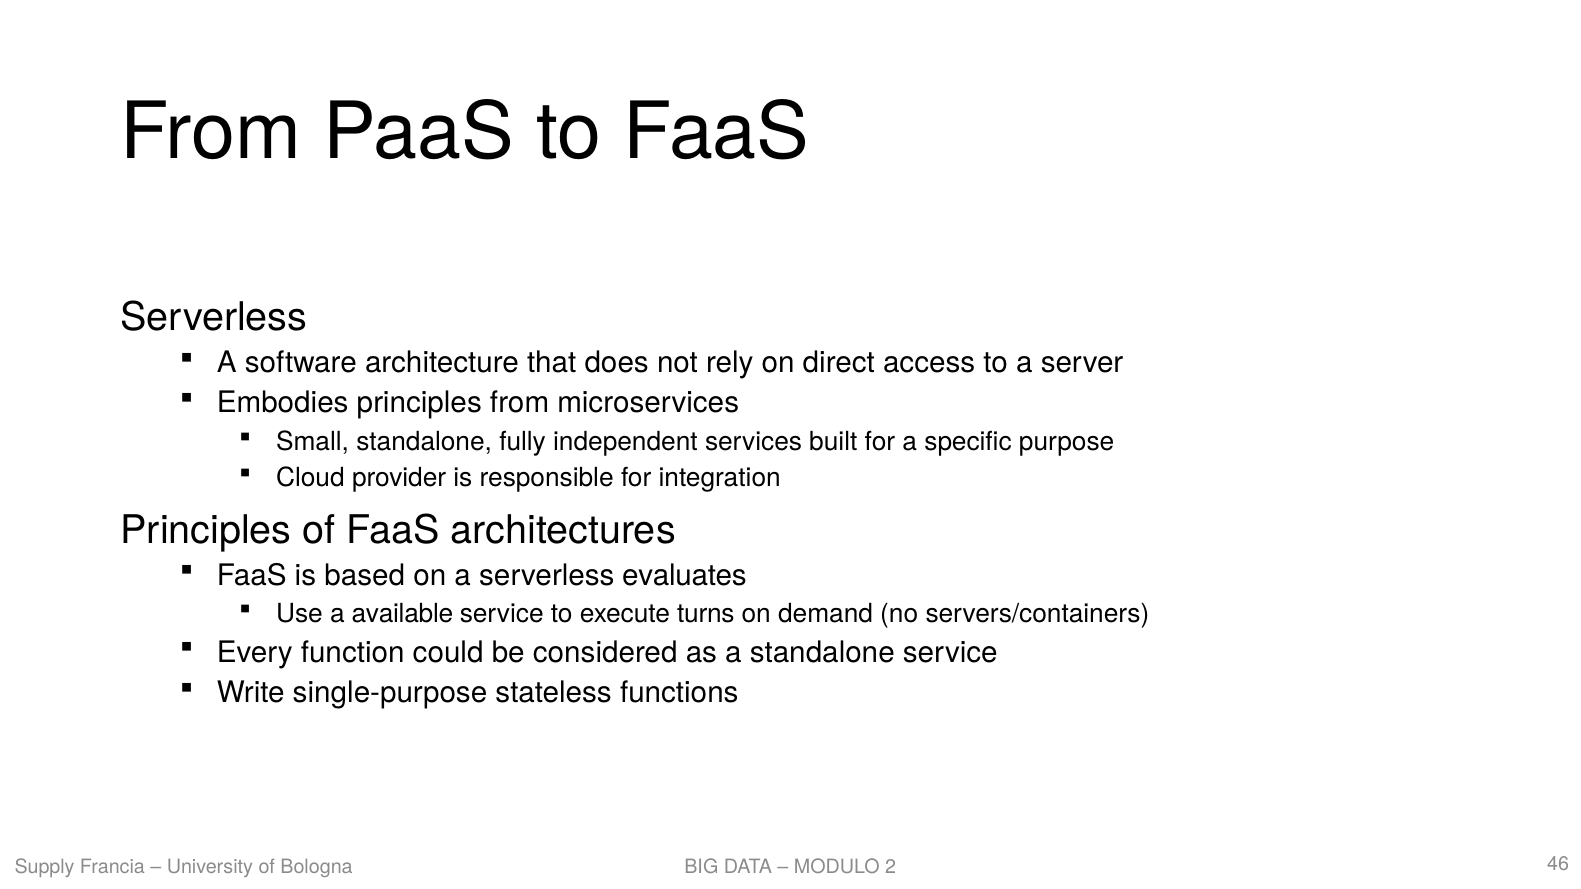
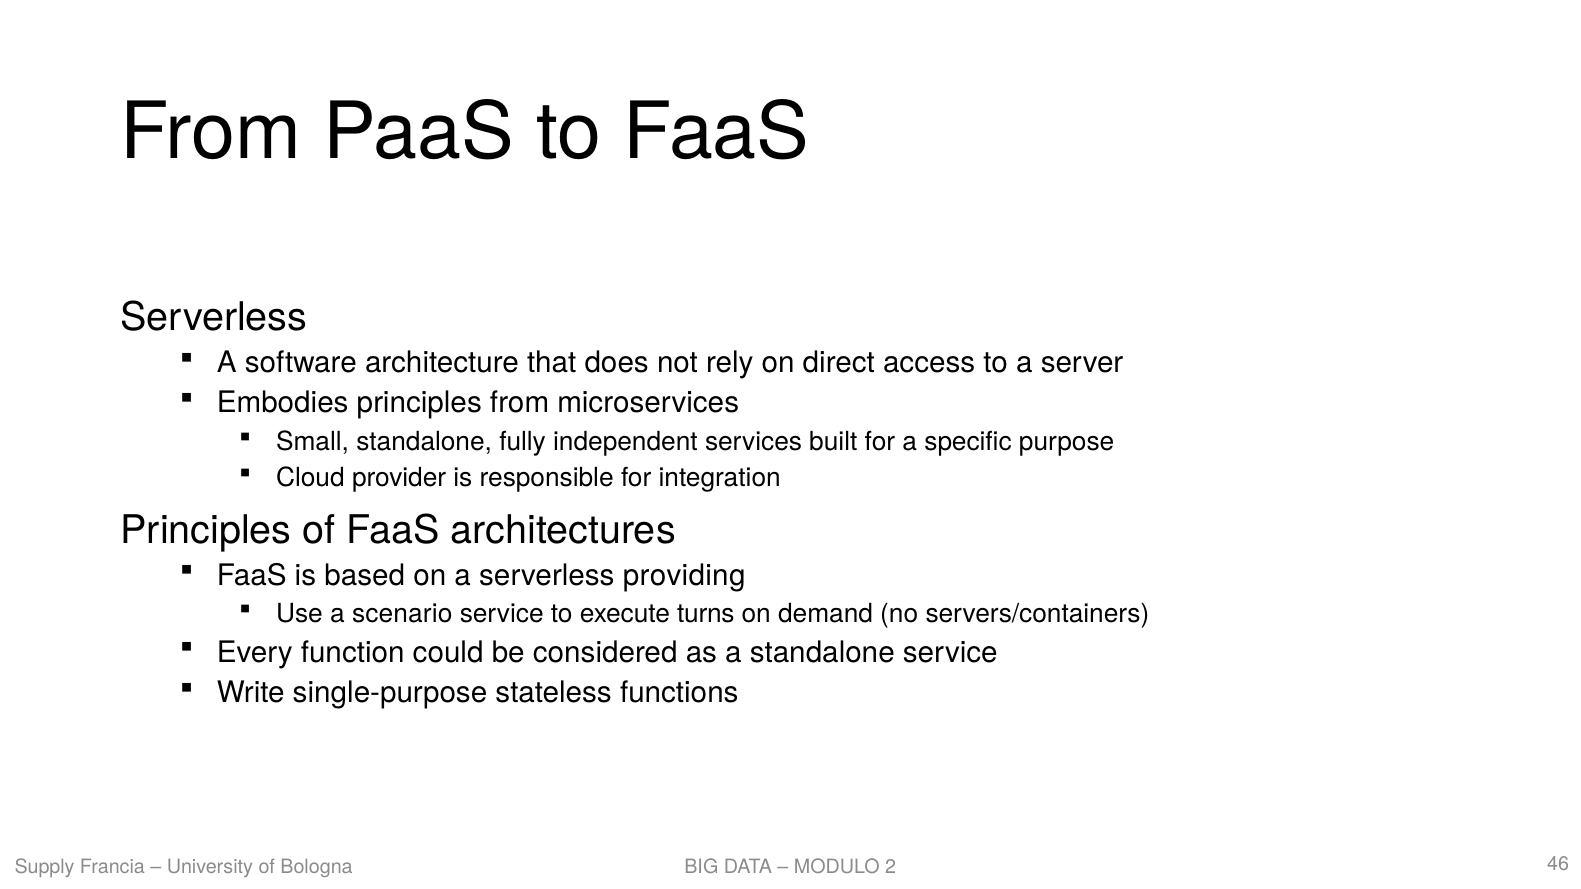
evaluates: evaluates -> providing
available: available -> scenario
